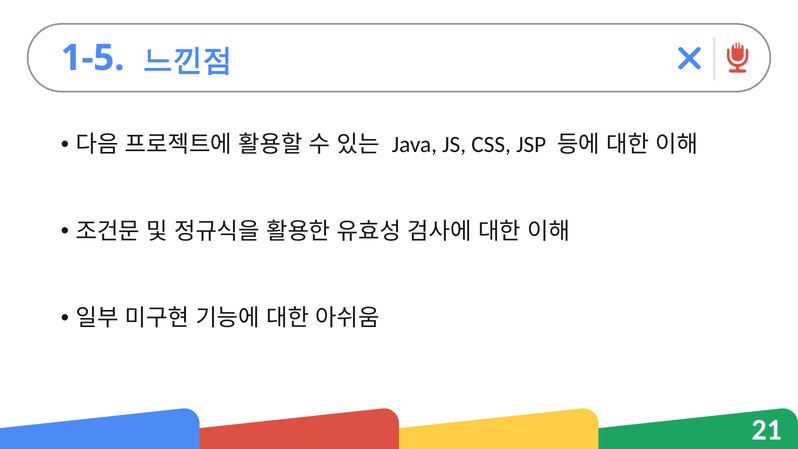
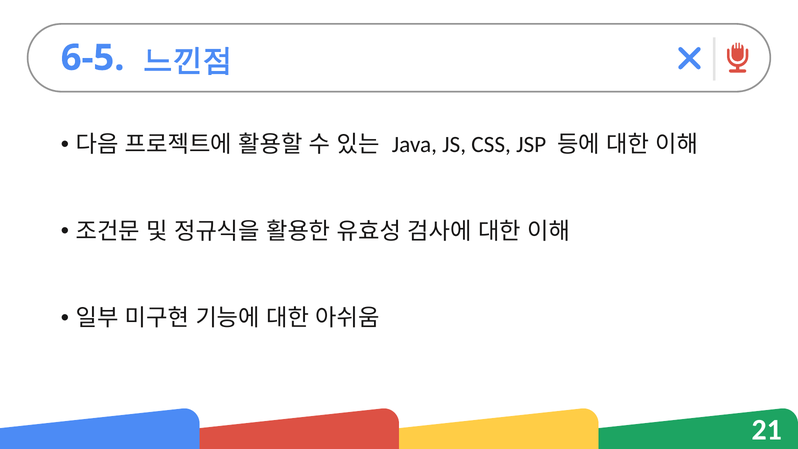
1-5: 1-5 -> 6-5
